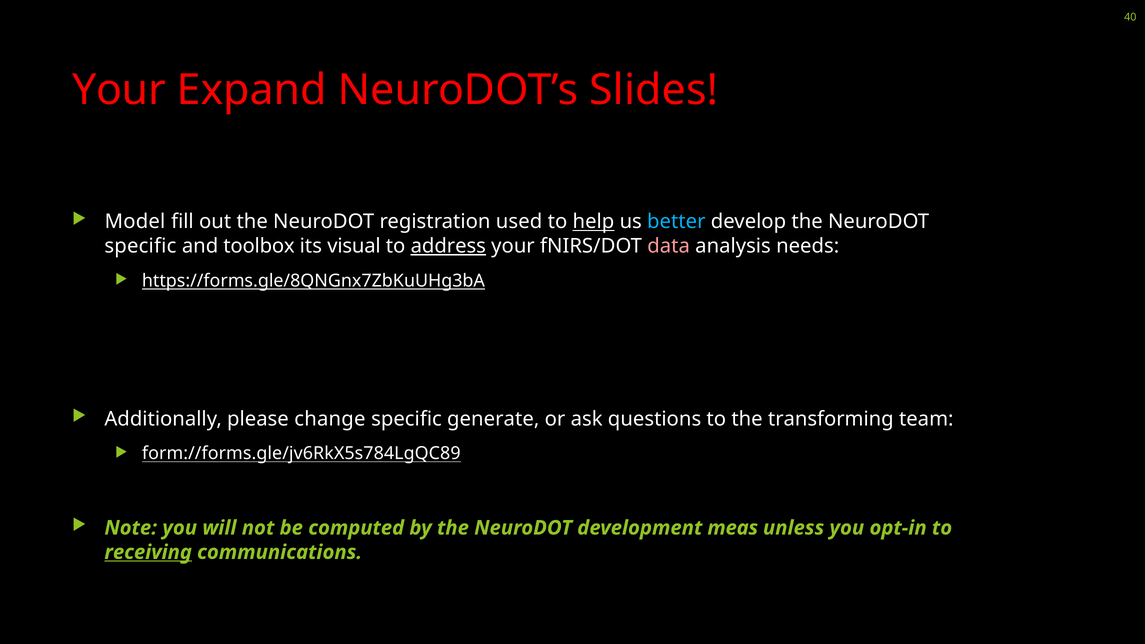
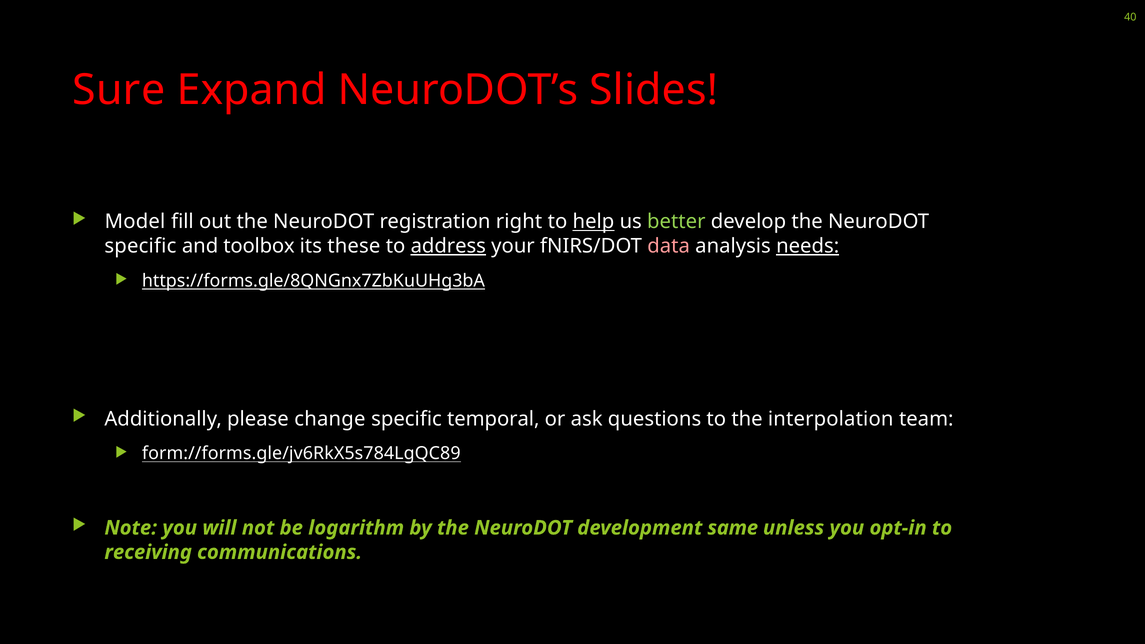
Your at (119, 90): Your -> Sure
used: used -> right
better colour: light blue -> light green
visual: visual -> these
needs underline: none -> present
generate: generate -> temporal
transforming: transforming -> interpolation
computed: computed -> logarithm
meas: meas -> same
receiving underline: present -> none
